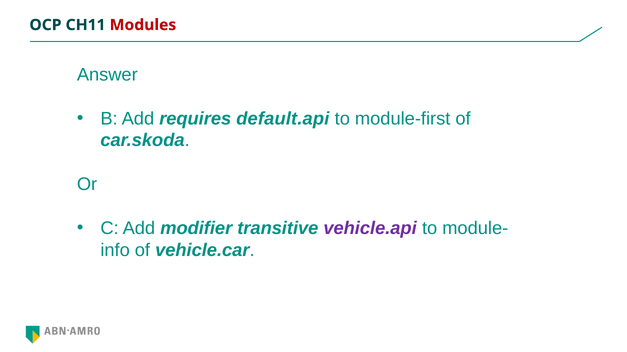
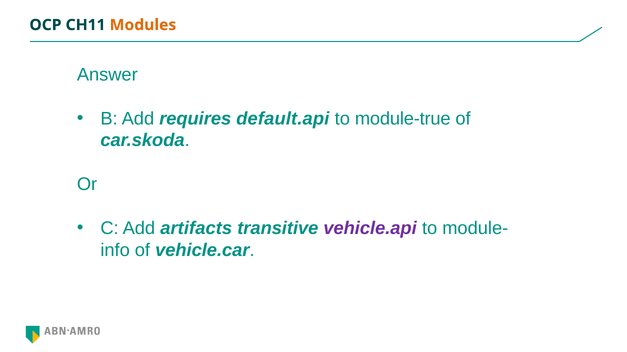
Modules colour: red -> orange
module-first: module-first -> module-true
modifier: modifier -> artifacts
